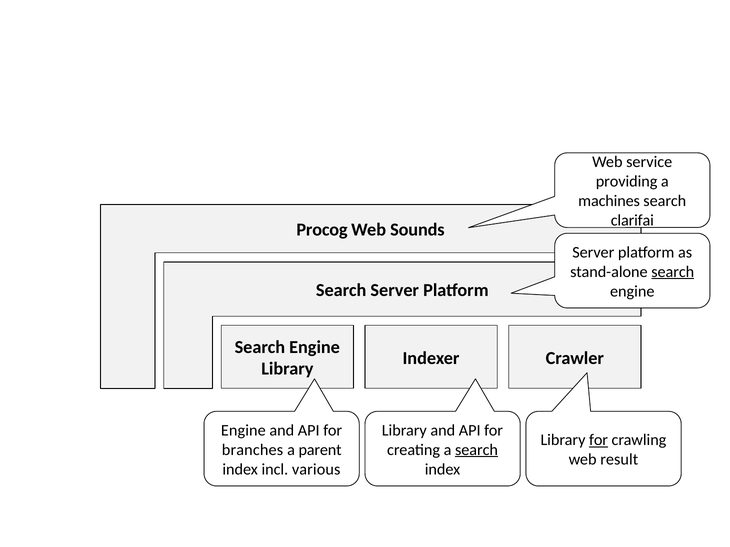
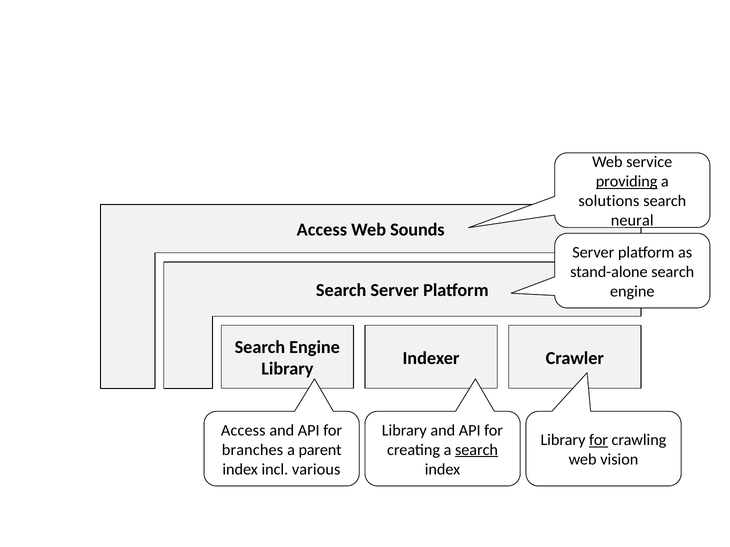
providing underline: none -> present
machines: machines -> solutions
clarifai: clarifai -> neural
Procog at (322, 230): Procog -> Access
search at (673, 272) underline: present -> none
Engine at (243, 431): Engine -> Access
result: result -> vision
